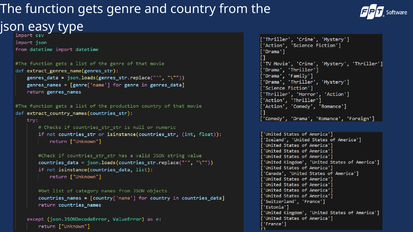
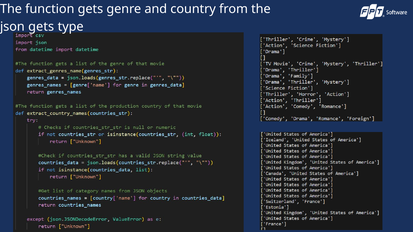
json easy: easy -> gets
